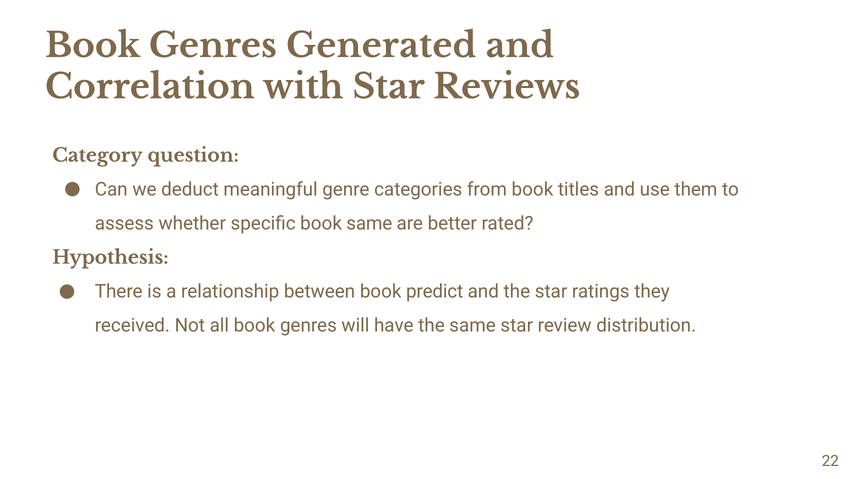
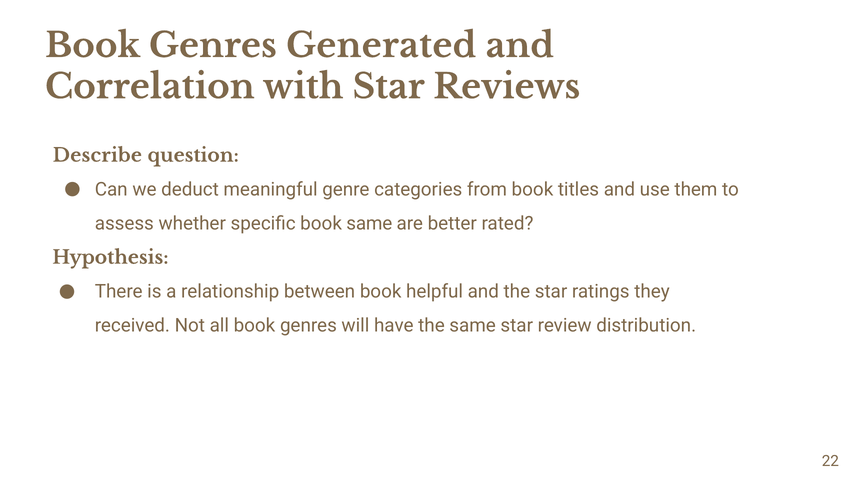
Category: Category -> Describe
predict: predict -> helpful
